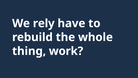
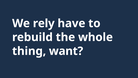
work: work -> want
